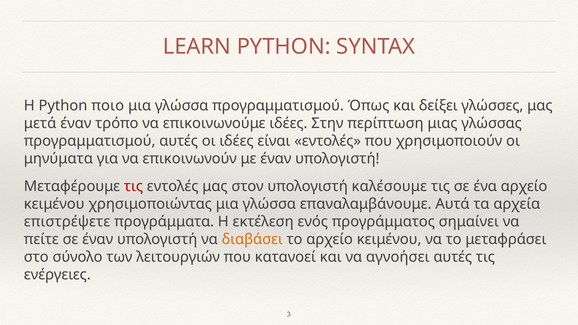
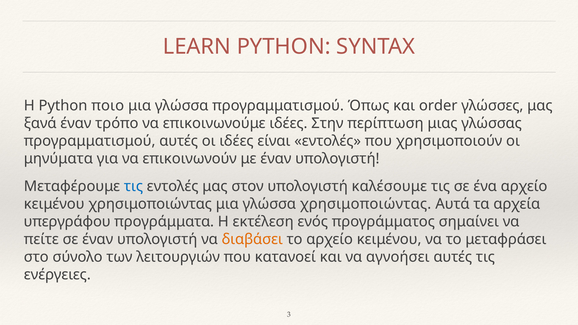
δείξει: δείξει -> order
μετά: μετά -> ξανά
τις at (133, 186) colour: red -> blue
γλώσσα επαναλαμβάνουμε: επαναλαμβάνουμε -> χρησιμοποιώντας
επιστρέψετε: επιστρέψετε -> υπεργράφου
